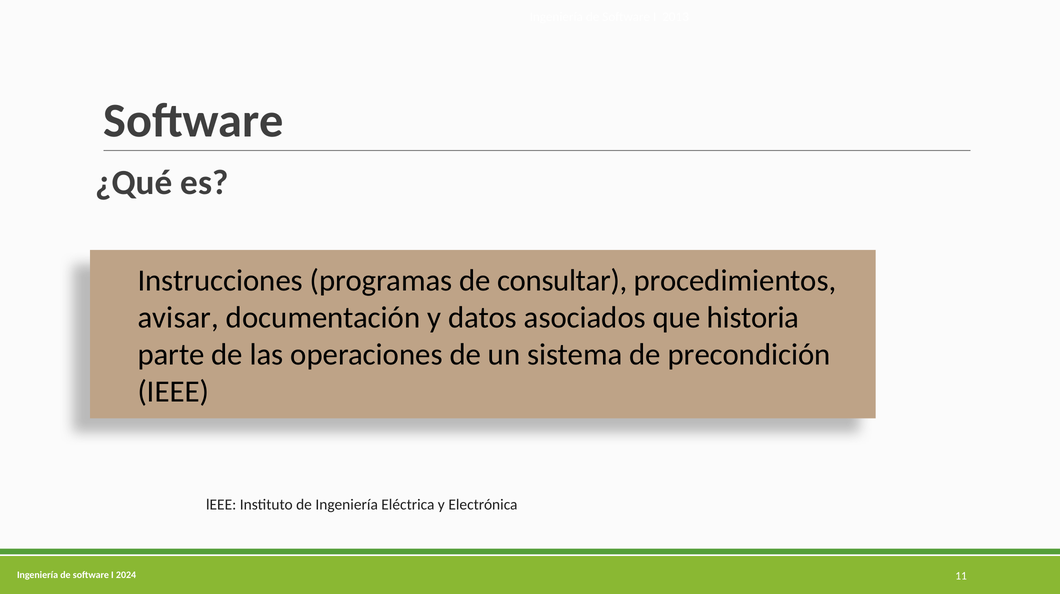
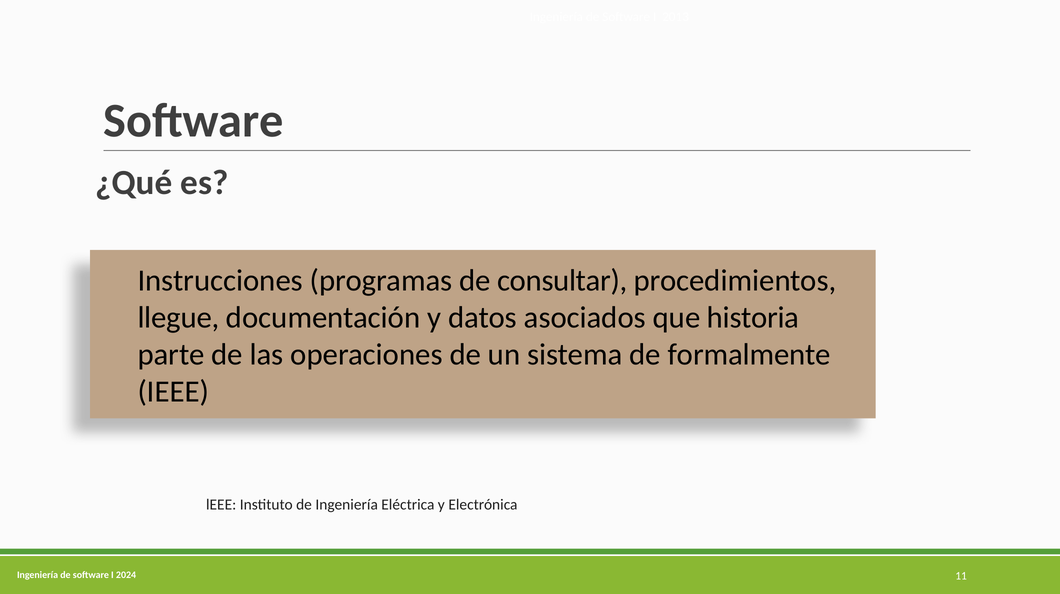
avisar: avisar -> llegue
precondición: precondición -> formalmente
